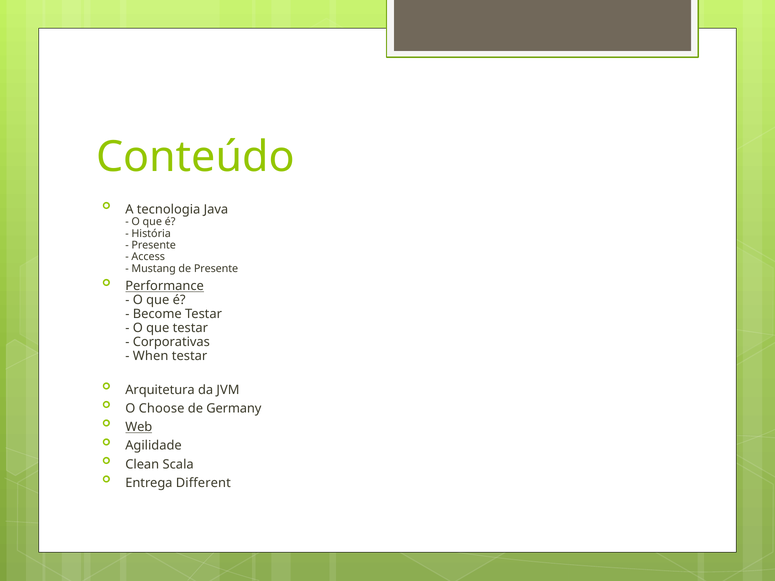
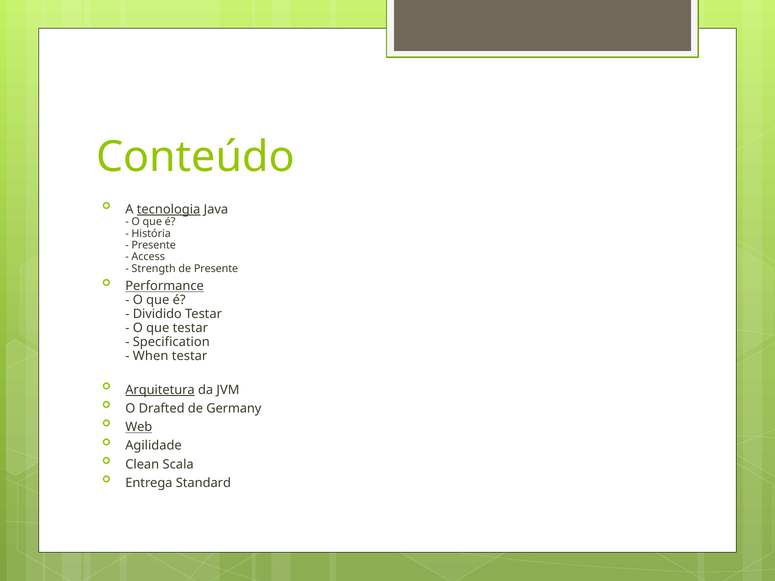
tecnologia underline: none -> present
Mustang: Mustang -> Strength
Become: Become -> Dividido
Corporativas: Corporativas -> Specification
Arquitetura underline: none -> present
Choose: Choose -> Drafted
Different: Different -> Standard
